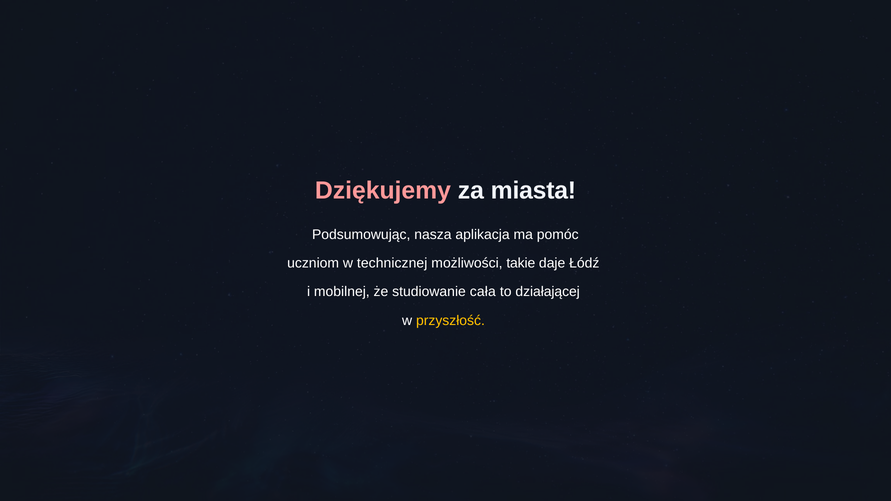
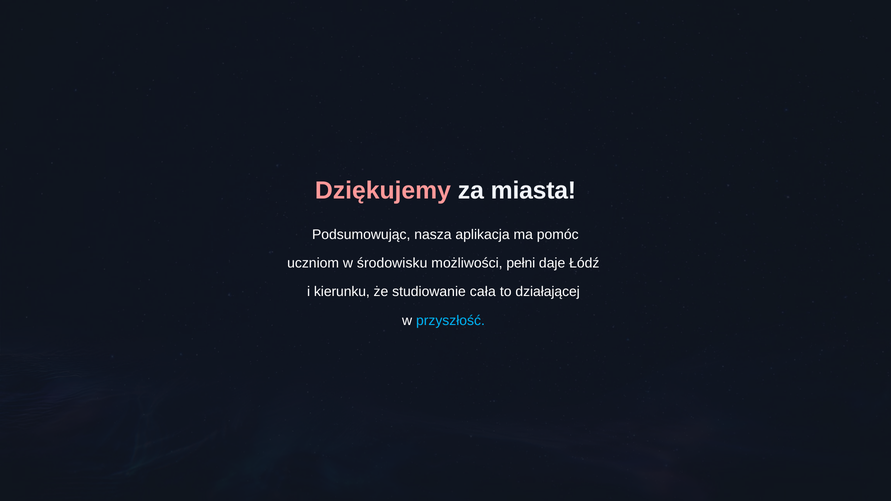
technicznej: technicznej -> środowisku
takie: takie -> pełni
mobilnej: mobilnej -> kierunku
przyszłość colour: yellow -> light blue
